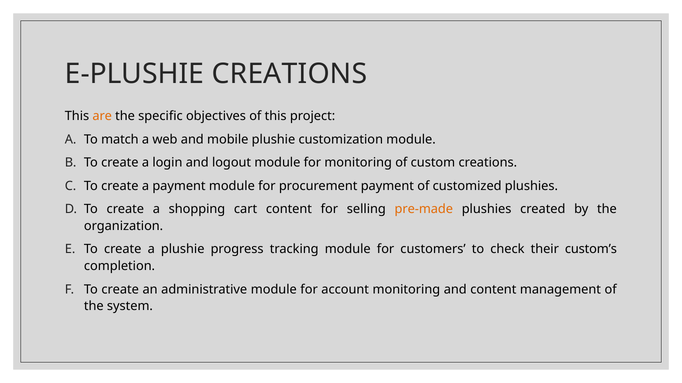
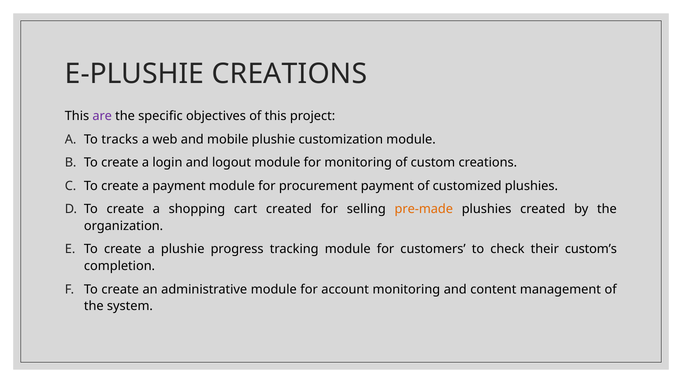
are colour: orange -> purple
match: match -> tracks
cart content: content -> created
